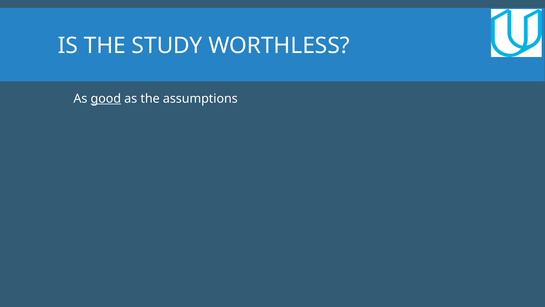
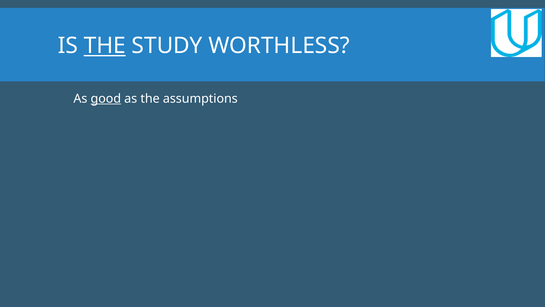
THE at (105, 46) underline: none -> present
